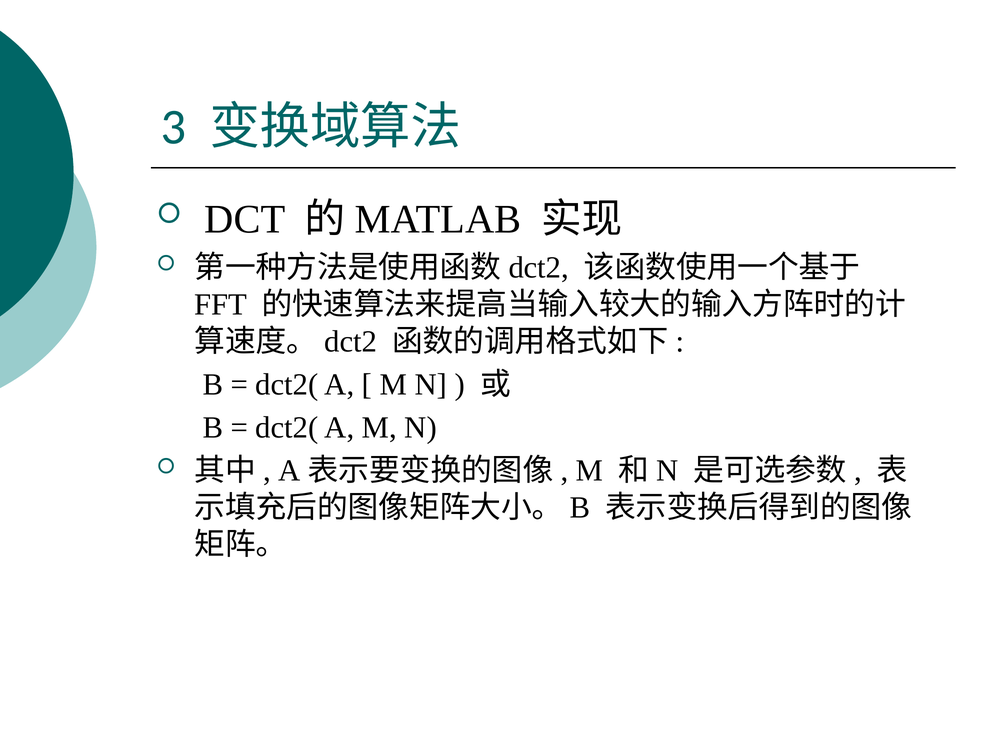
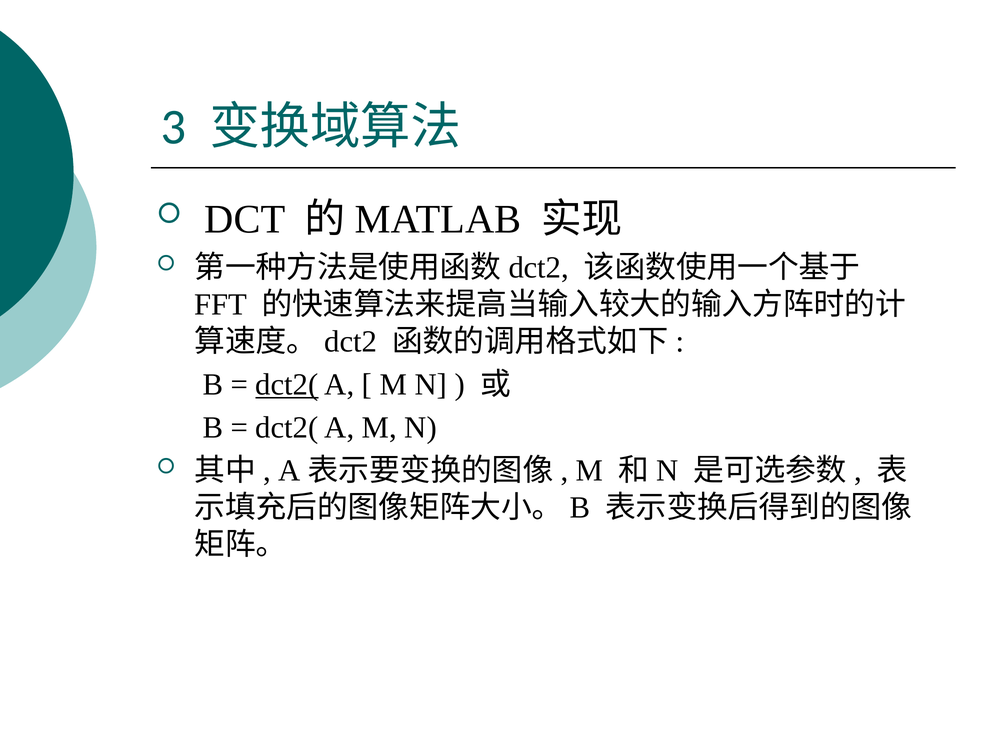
dct2( at (287, 384) underline: none -> present
